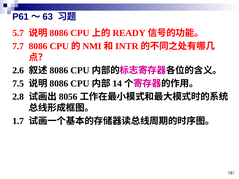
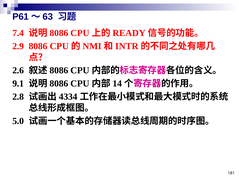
5.7: 5.7 -> 7.4
7.7: 7.7 -> 2.9
7.5: 7.5 -> 9.1
8056: 8056 -> 4334
1.7: 1.7 -> 5.0
